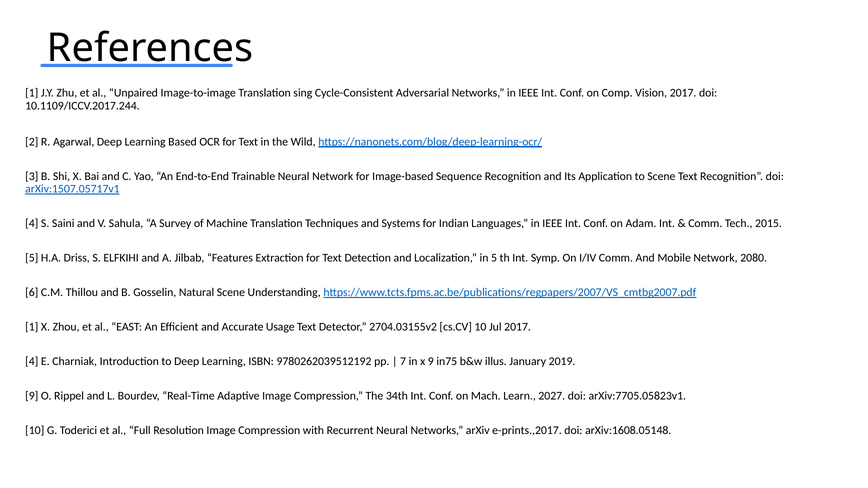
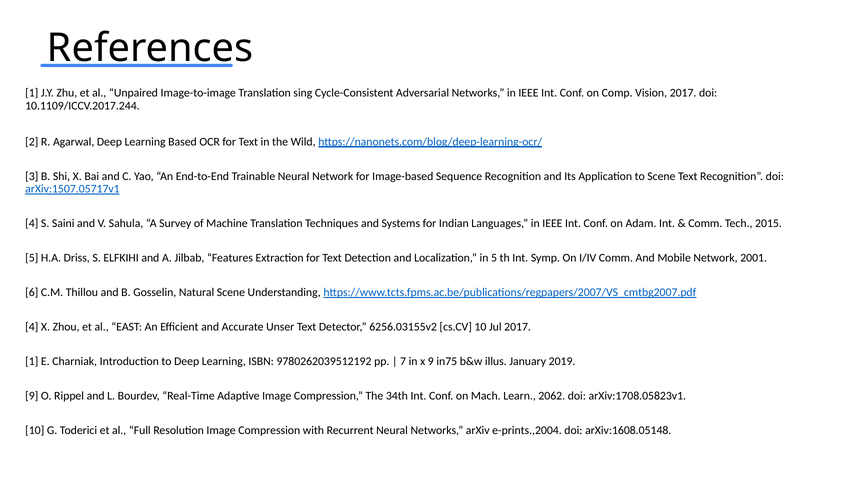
2080: 2080 -> 2001
1 at (32, 327): 1 -> 4
Usage: Usage -> Unser
2704.03155v2: 2704.03155v2 -> 6256.03155v2
4 at (32, 362): 4 -> 1
2027: 2027 -> 2062
arXiv:7705.05823v1: arXiv:7705.05823v1 -> arXiv:1708.05823v1
e-prints.,2017: e-prints.,2017 -> e-prints.,2004
